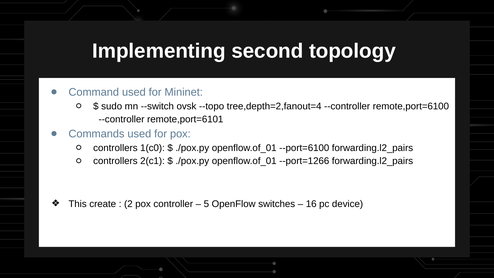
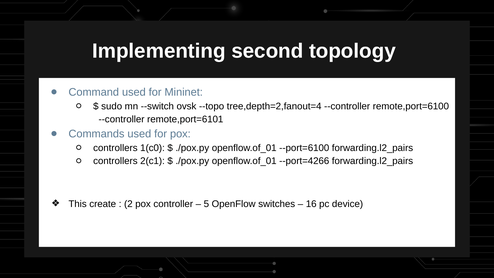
--port=1266: --port=1266 -> --port=4266
